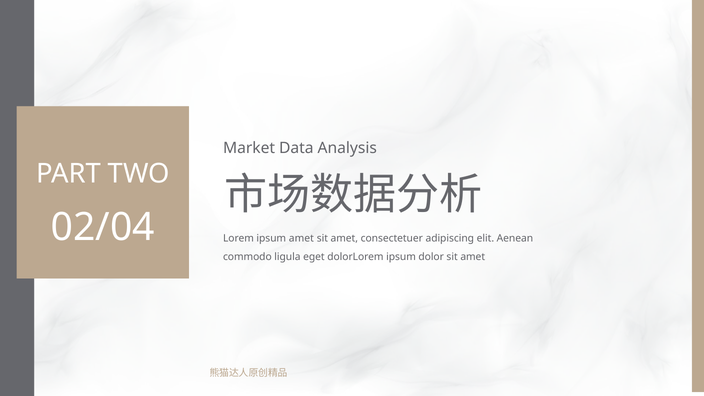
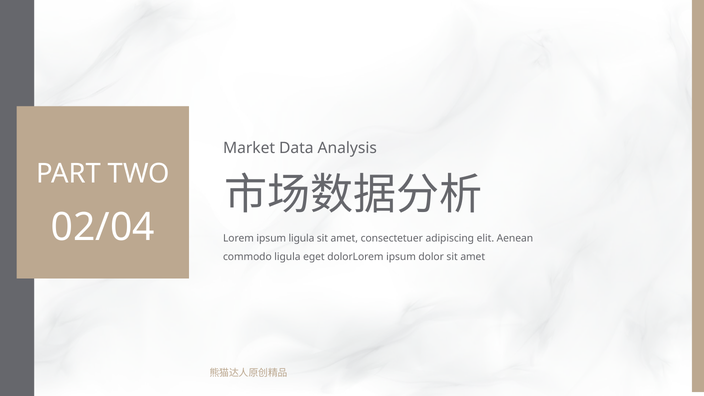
ipsum amet: amet -> ligula
